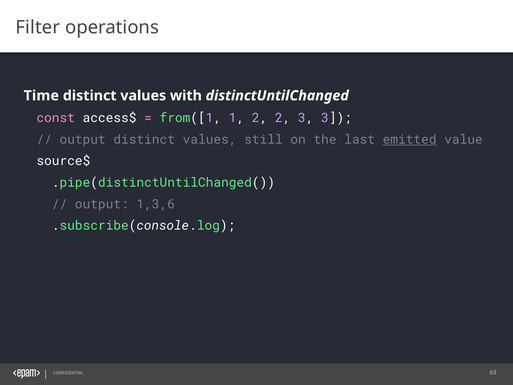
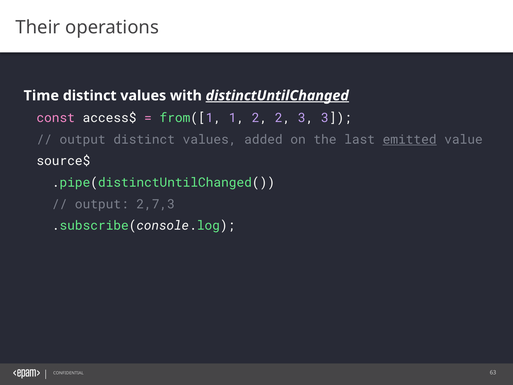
Filter: Filter -> Their
distinctUntilChanged underline: none -> present
still: still -> added
1,3,6: 1,3,6 -> 2,7,3
